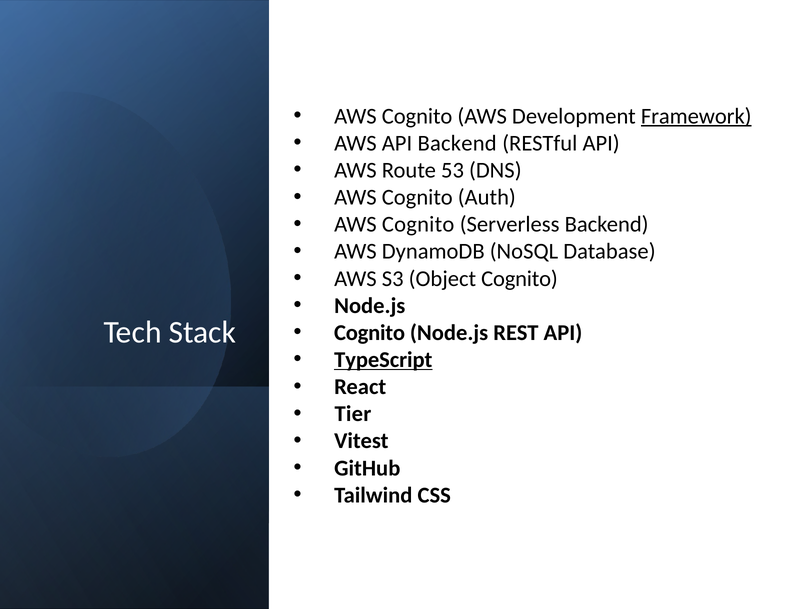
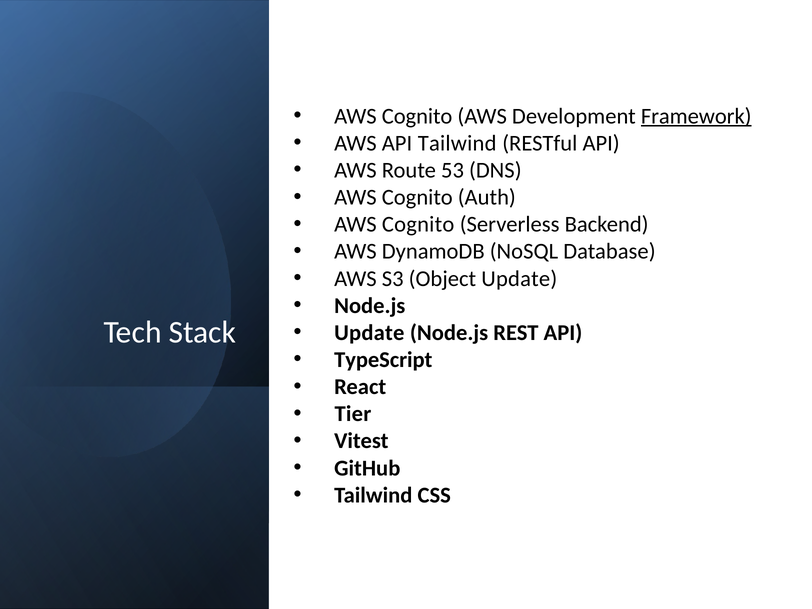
API Backend: Backend -> Tailwind
Object Cognito: Cognito -> Update
Cognito at (370, 333): Cognito -> Update
TypeScript underline: present -> none
